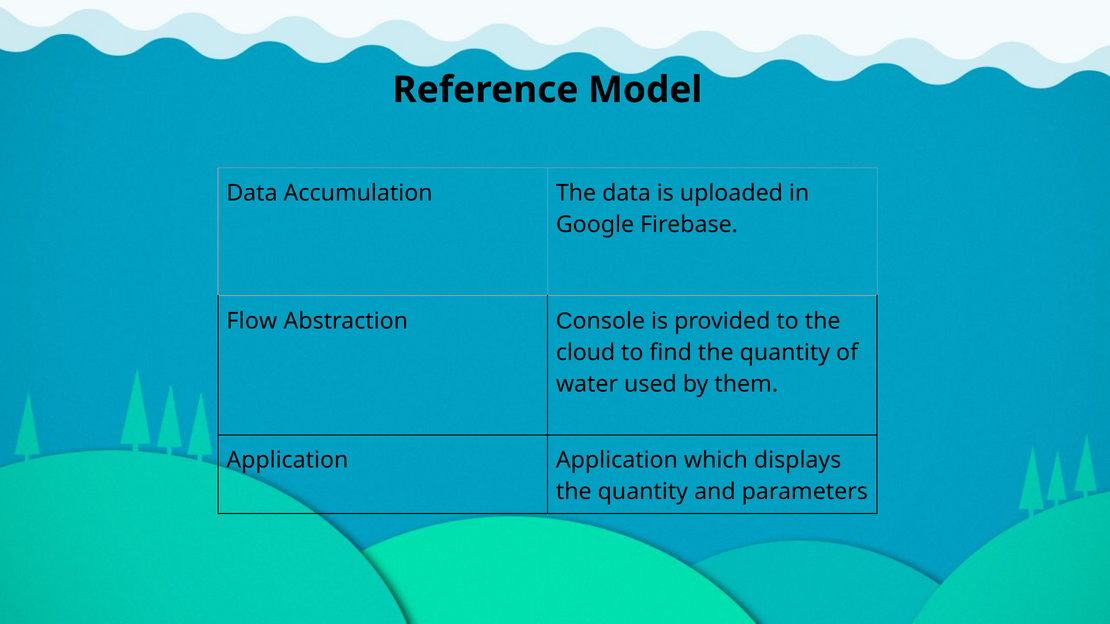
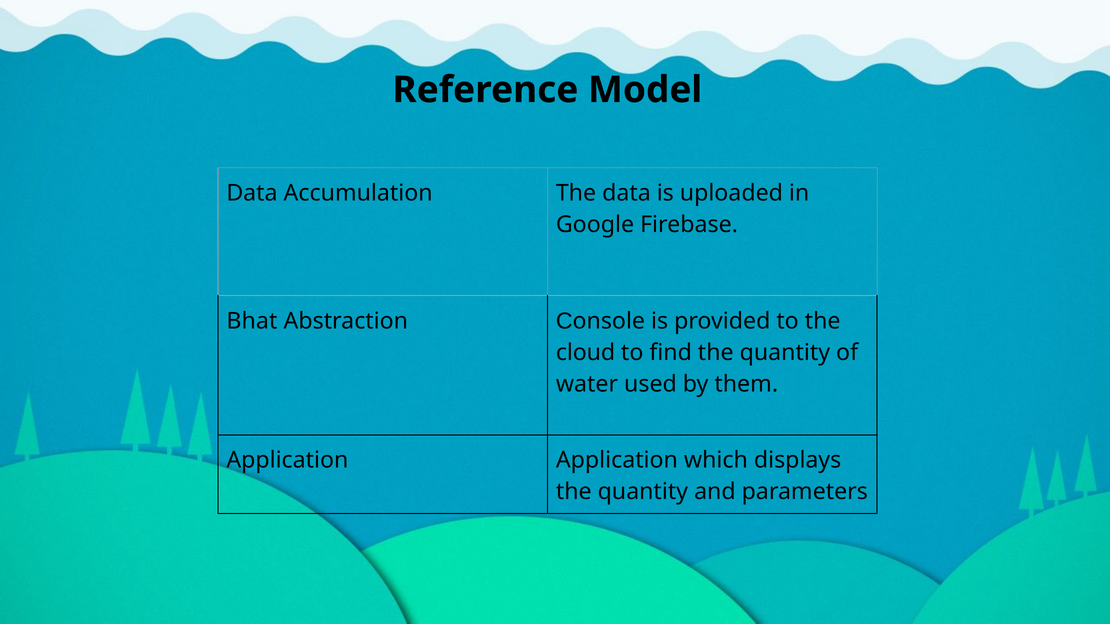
Flow: Flow -> Bhat
